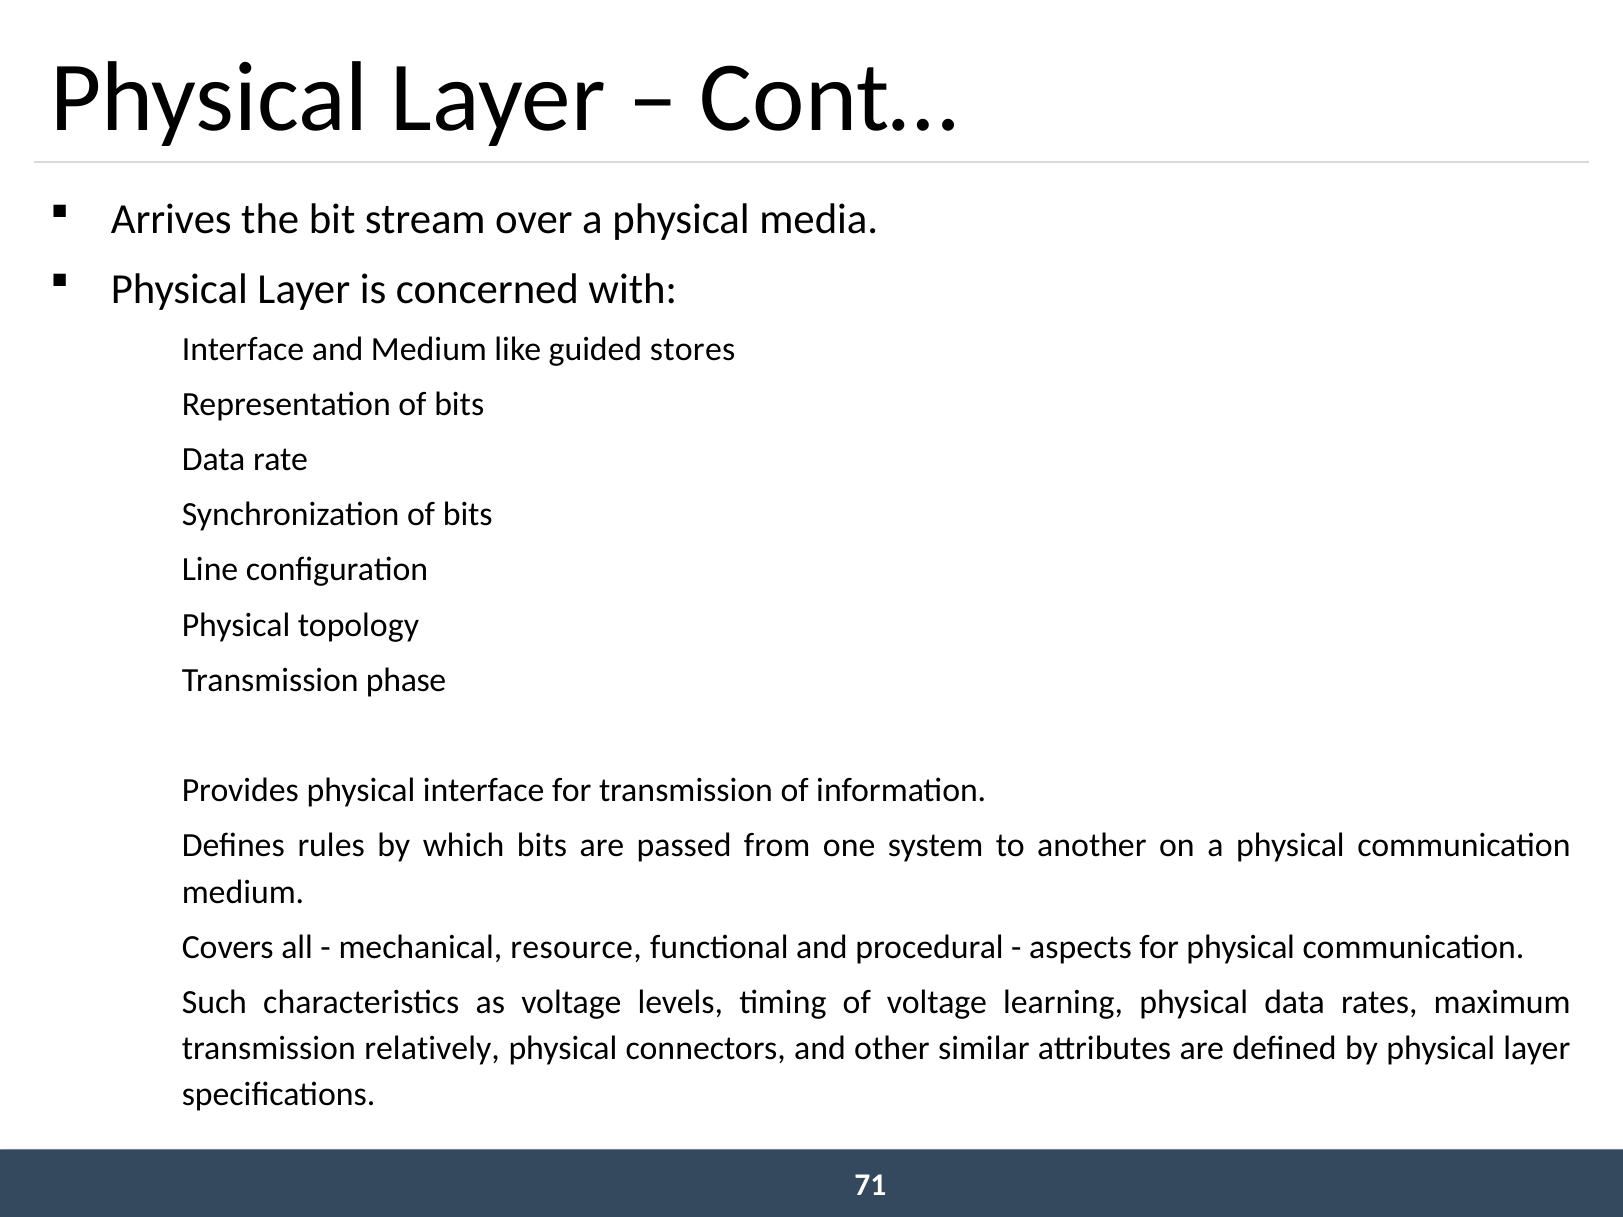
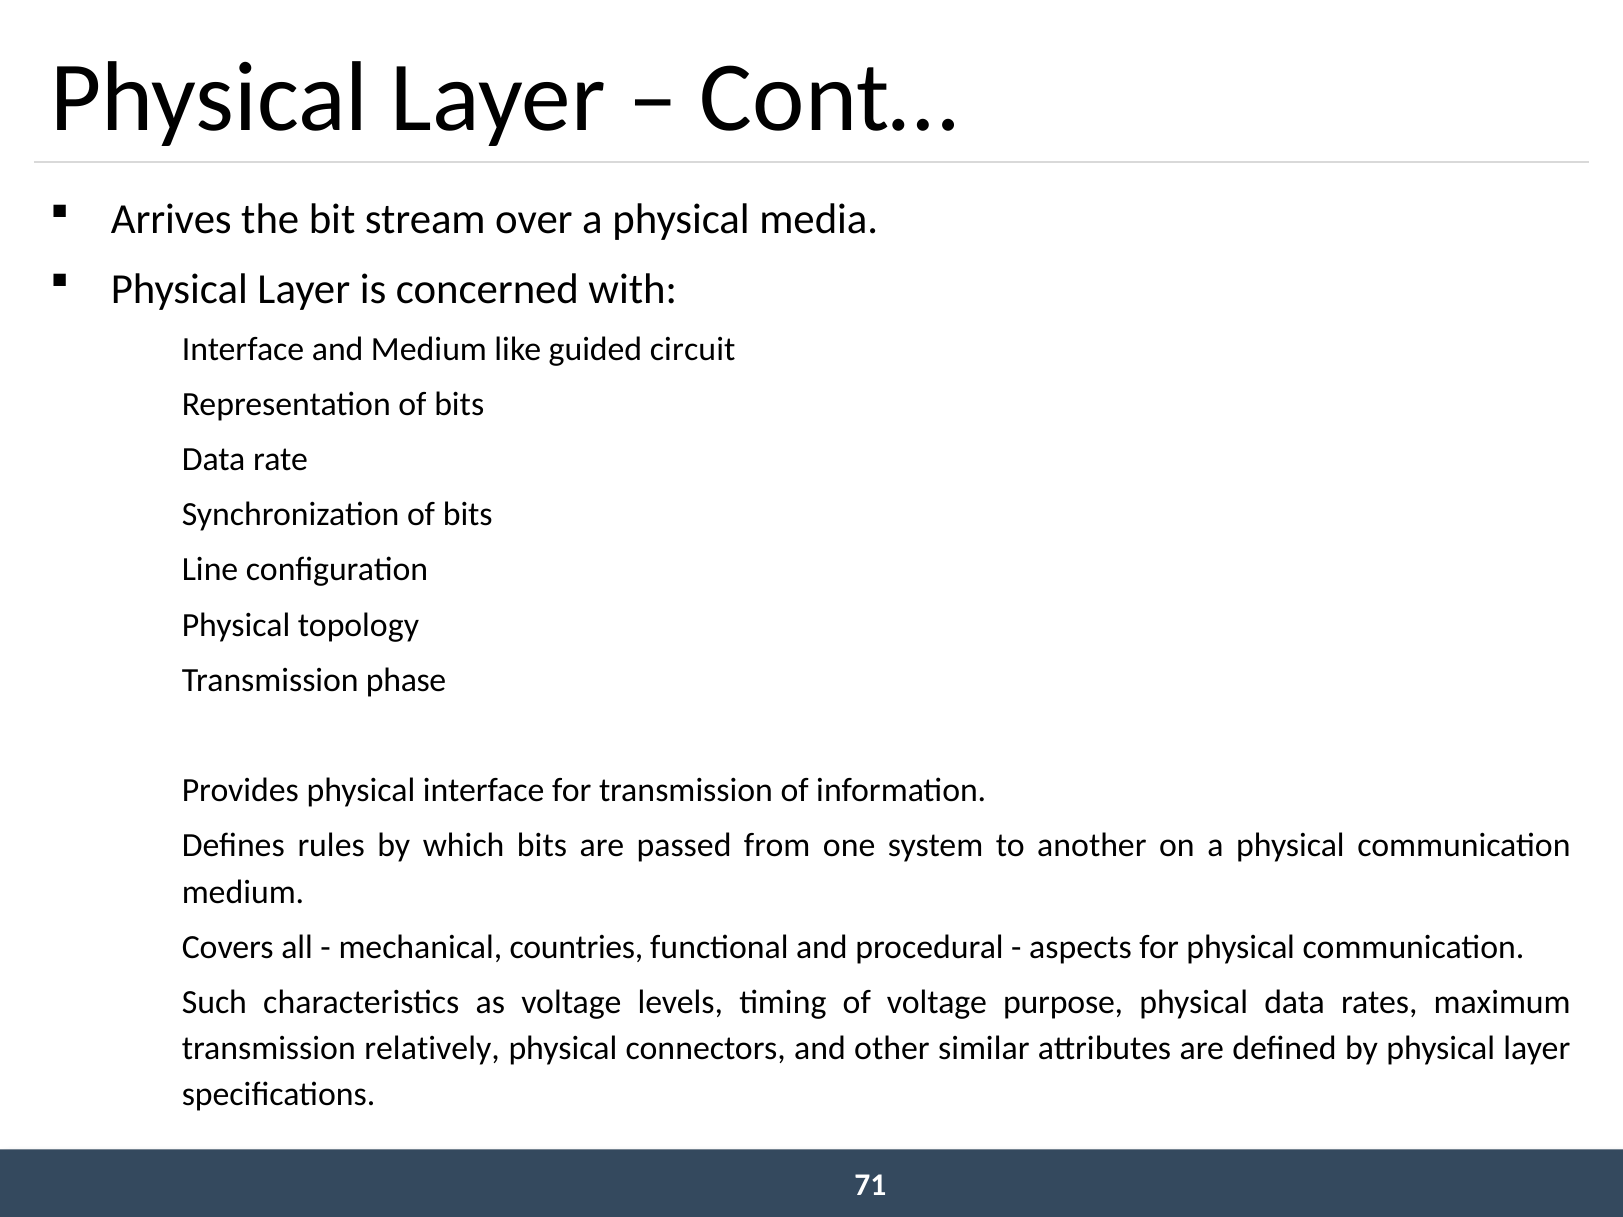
stores: stores -> circuit
resource: resource -> countries
learning: learning -> purpose
